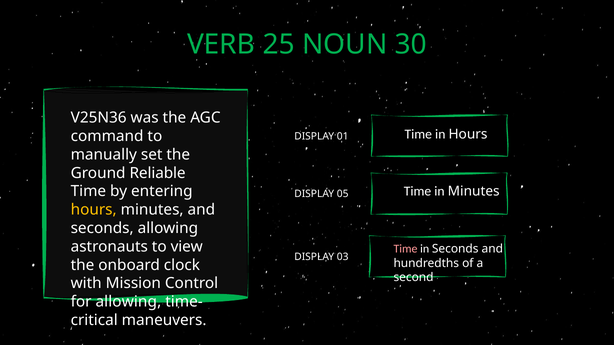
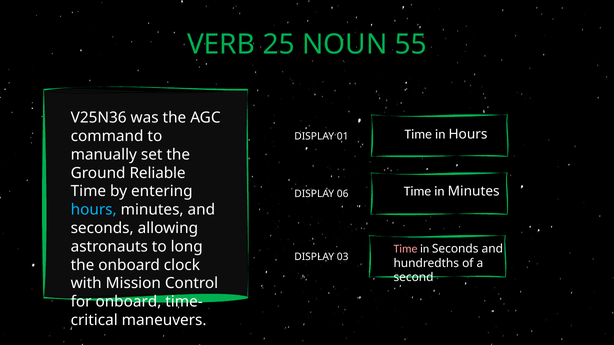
30: 30 -> 55
05: 05 -> 06
hours at (94, 210) colour: yellow -> light blue
view: view -> long
for allowing: allowing -> onboard
